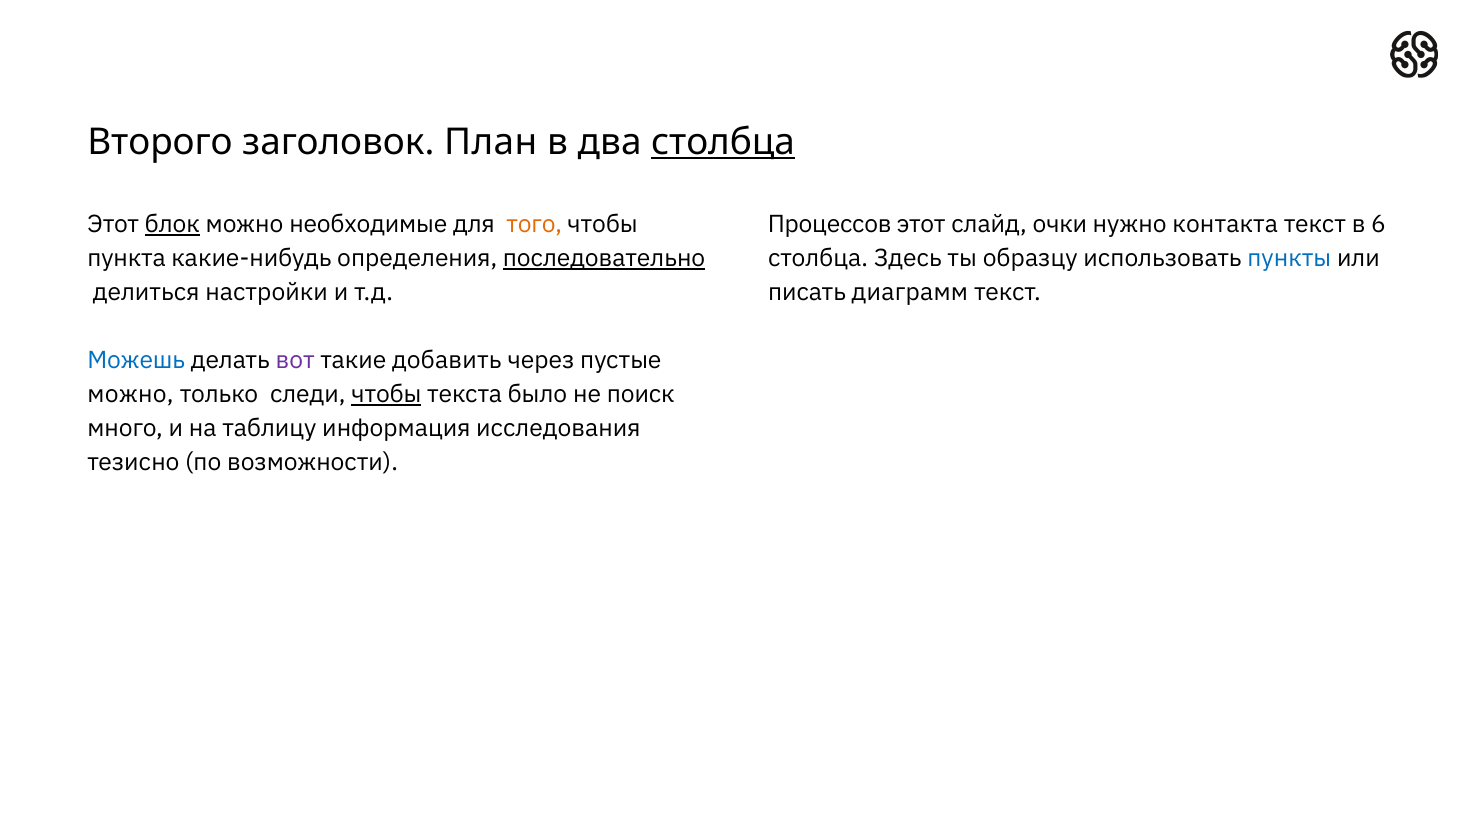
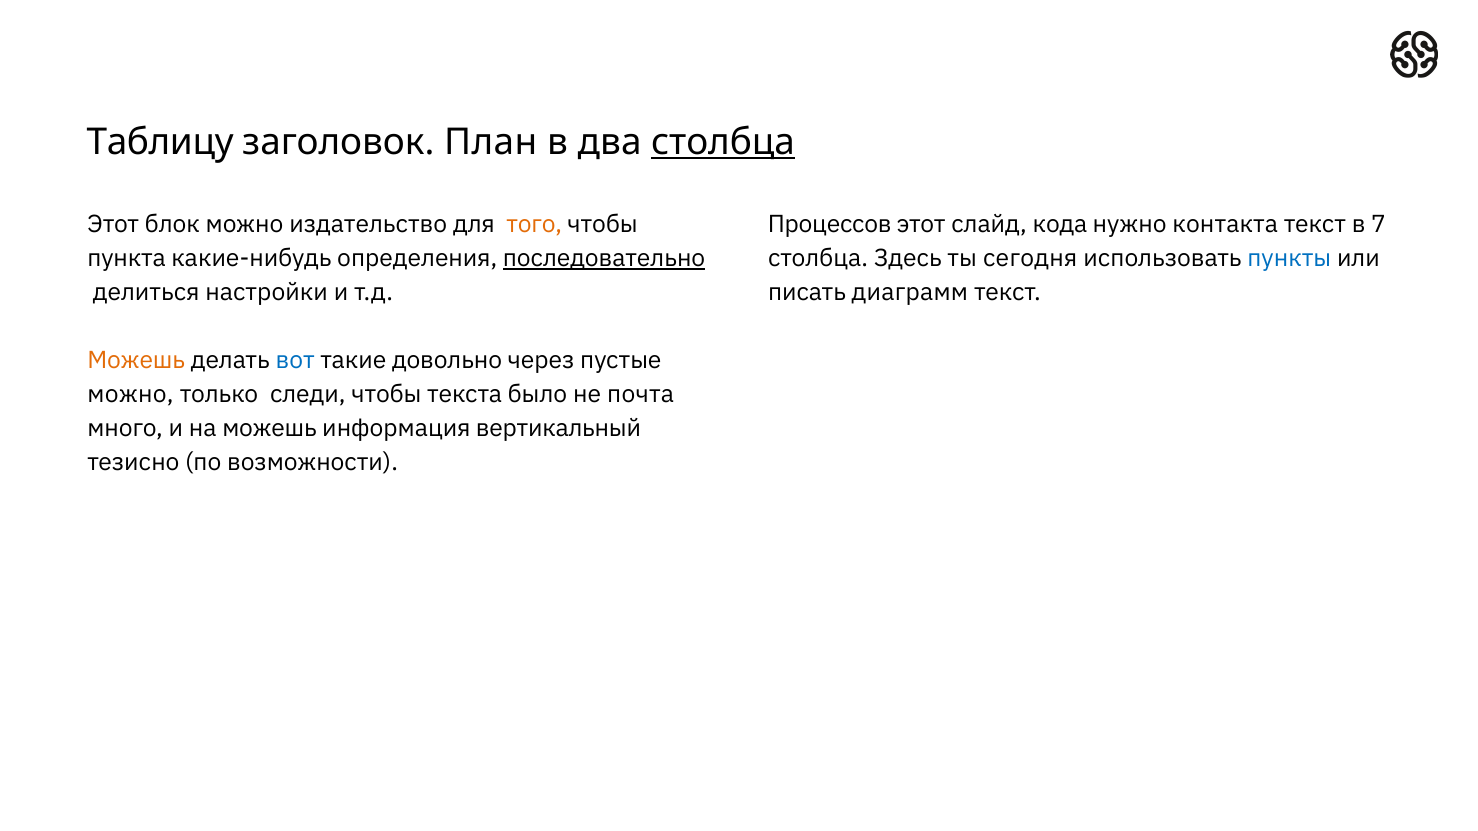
Второго: Второго -> Таблицу
блок underline: present -> none
необходимые: необходимые -> издательство
очки: очки -> кода
6: 6 -> 7
образцу: образцу -> сегодня
Можешь at (136, 361) colour: blue -> orange
вот colour: purple -> blue
добавить: добавить -> довольно
чтобы at (386, 394) underline: present -> none
поиск: поиск -> почта
на таблицу: таблицу -> можешь
исследования: исследования -> вертикальный
